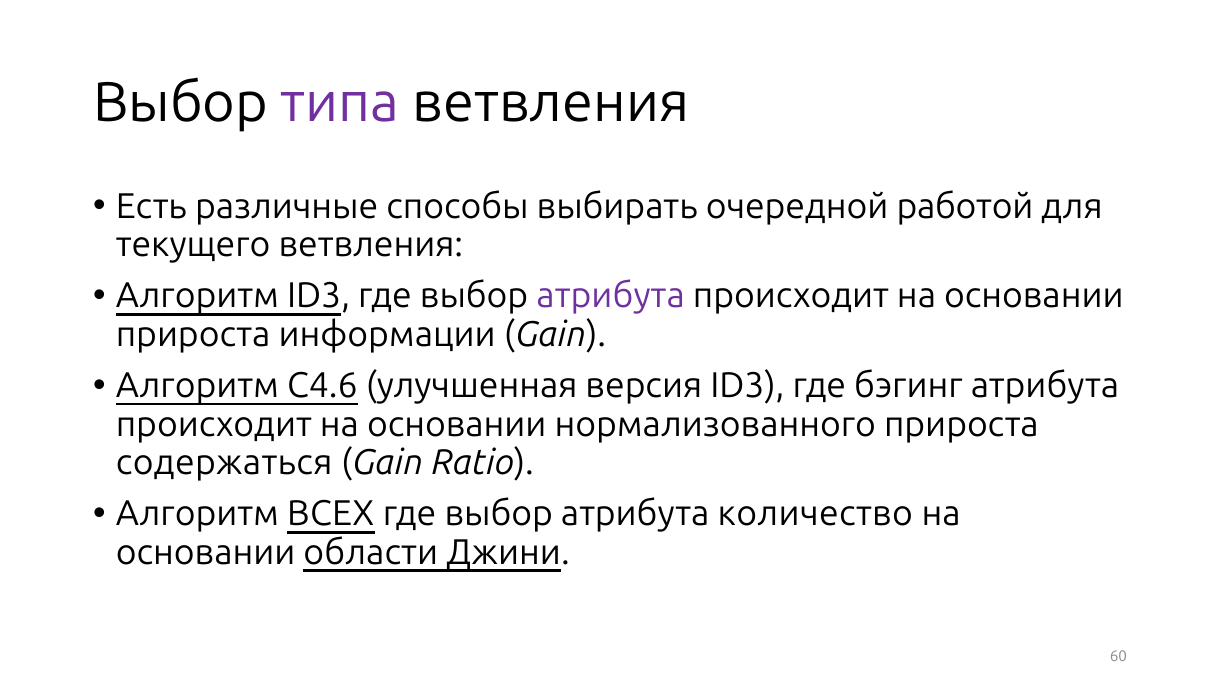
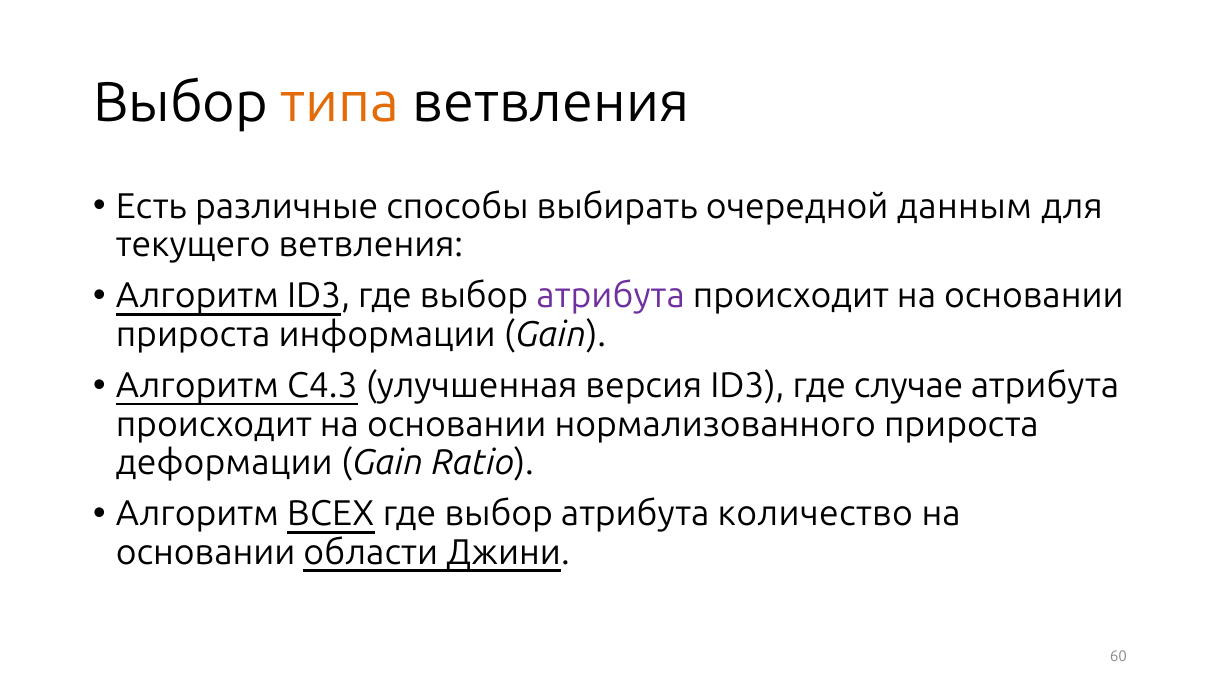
типа colour: purple -> orange
работой: работой -> данным
C4.6: C4.6 -> C4.3
бэгинг: бэгинг -> случае
содержаться: содержаться -> деформации
